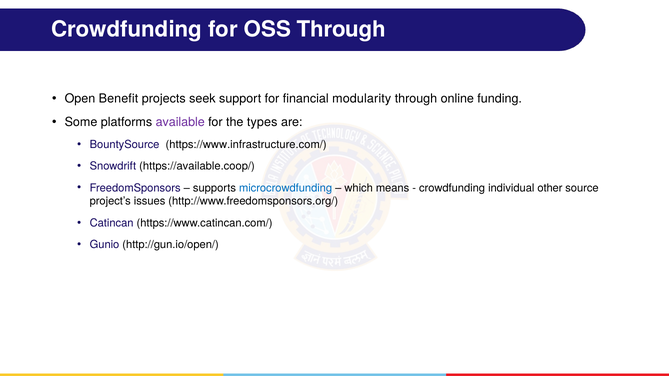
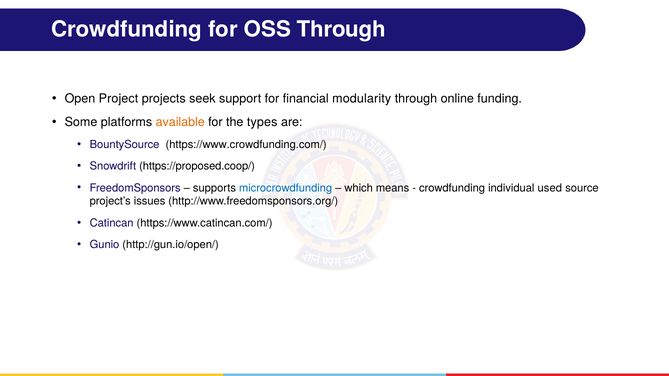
Benefit: Benefit -> Project
available colour: purple -> orange
https://www.infrastructure.com/: https://www.infrastructure.com/ -> https://www.crowdfunding.com/
https://available.coop/: https://available.coop/ -> https://proposed.coop/
other: other -> used
